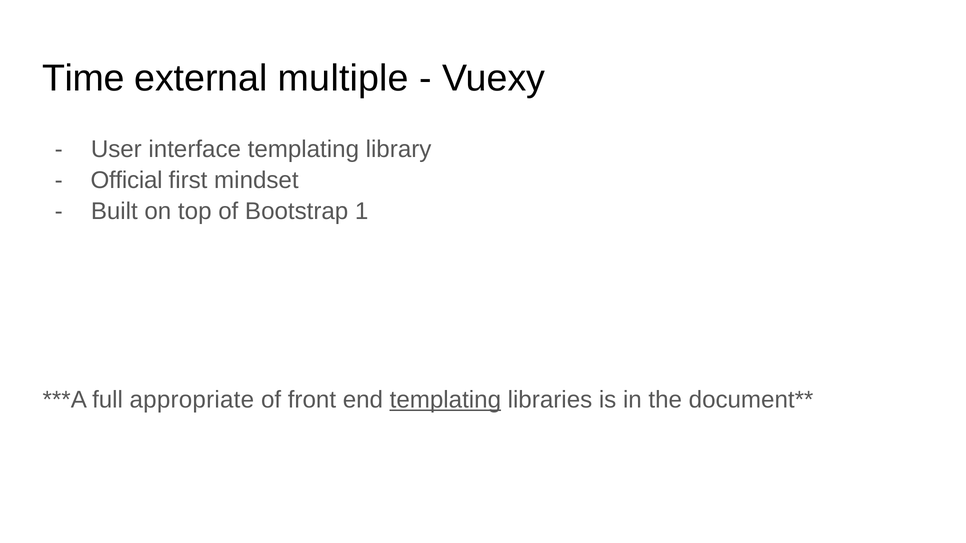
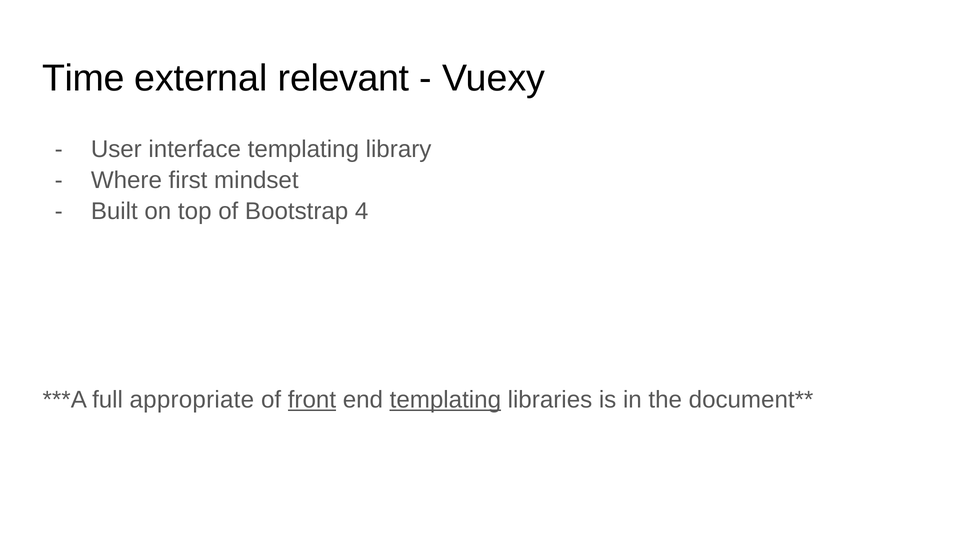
multiple: multiple -> relevant
Official: Official -> Where
1: 1 -> 4
front underline: none -> present
